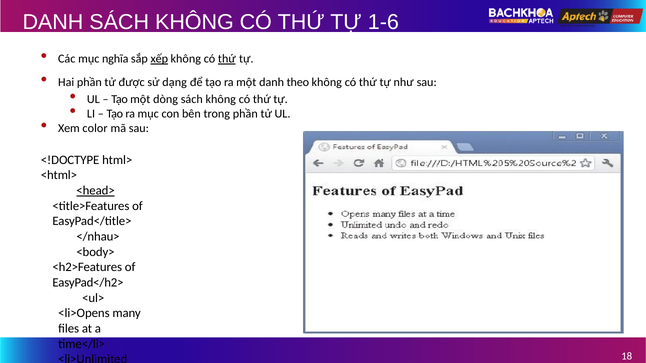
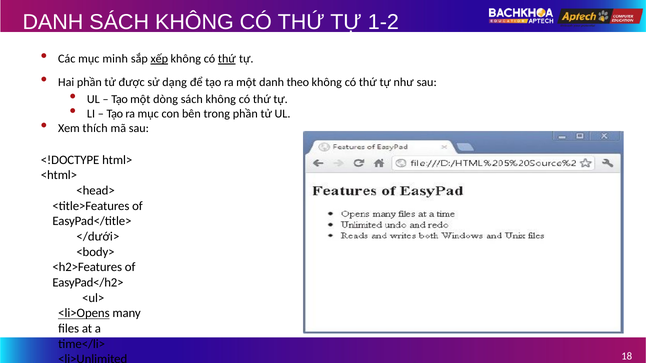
1-6: 1-6 -> 1-2
nghĩa: nghĩa -> minh
color: color -> thích
<head> underline: present -> none
</nhau>: </nhau> -> </dưới>
<li>Opens underline: none -> present
